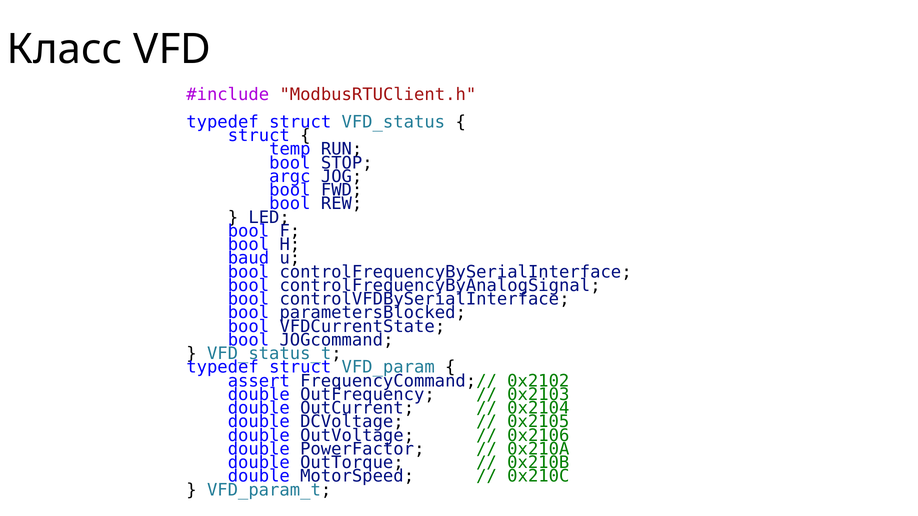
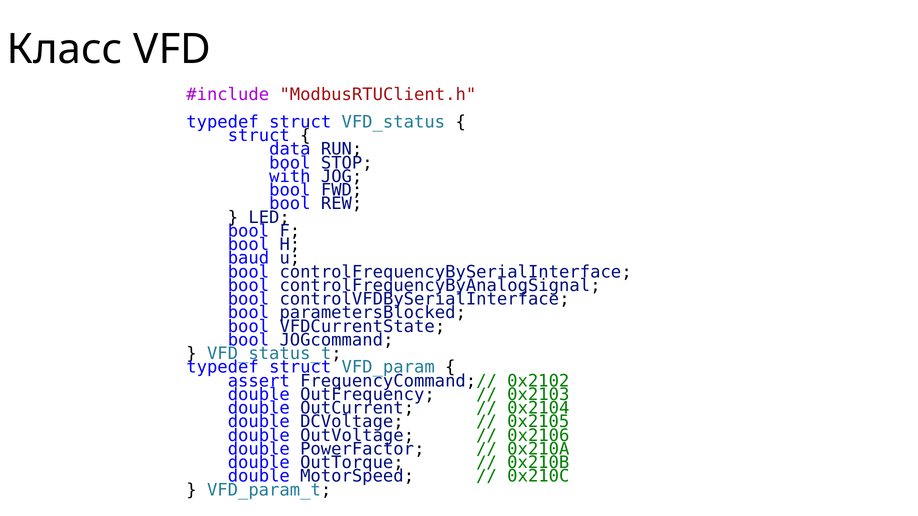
temp: temp -> data
argc: argc -> with
